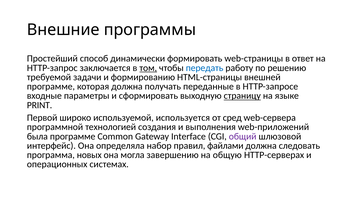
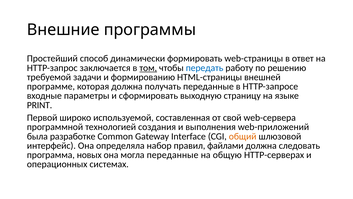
страницу underline: present -> none
используется: используется -> составленная
сред: сред -> свой
была программе: программе -> разработке
общий colour: purple -> orange
могла завершению: завершению -> переданные
